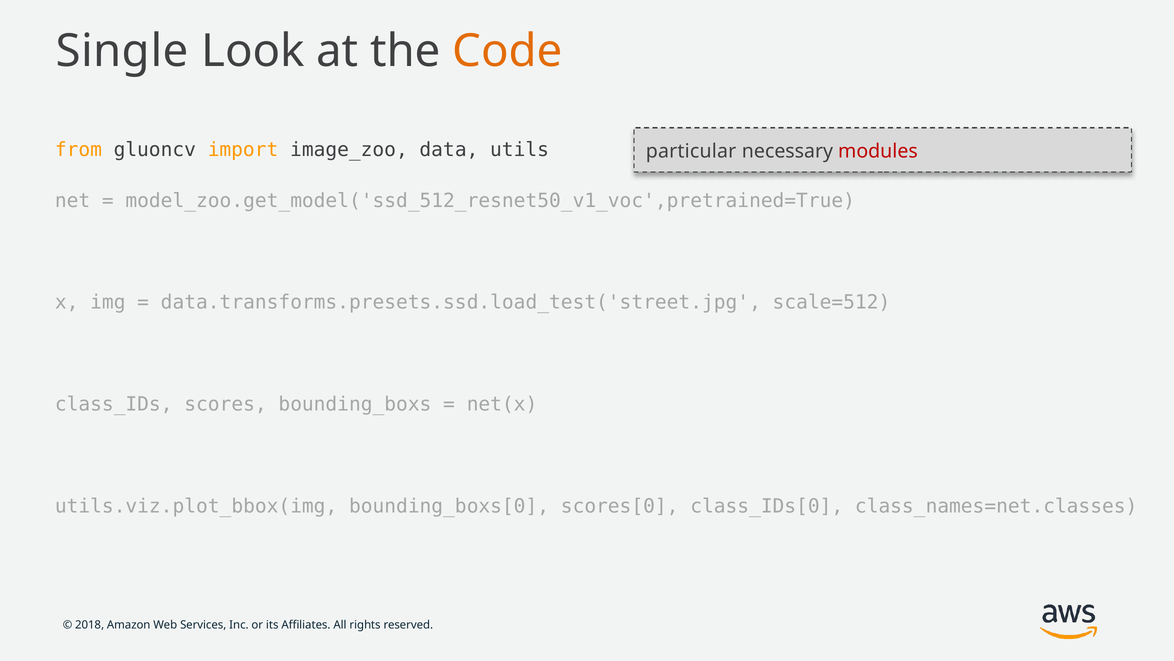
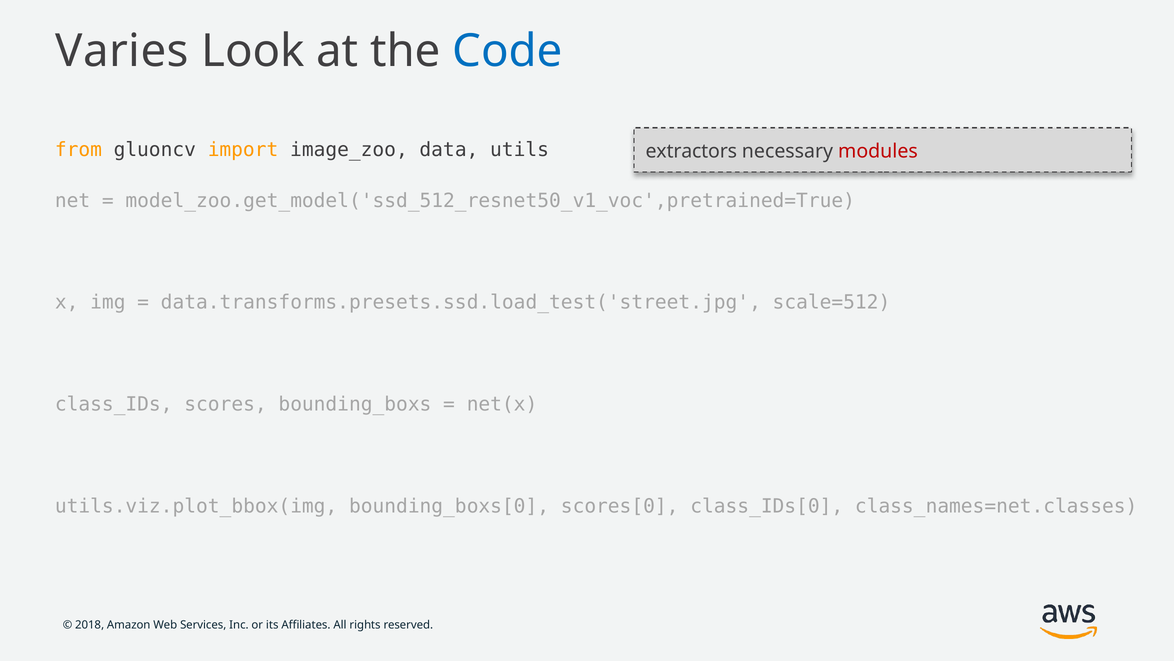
Single: Single -> Varies
Code colour: orange -> blue
particular: particular -> extractors
